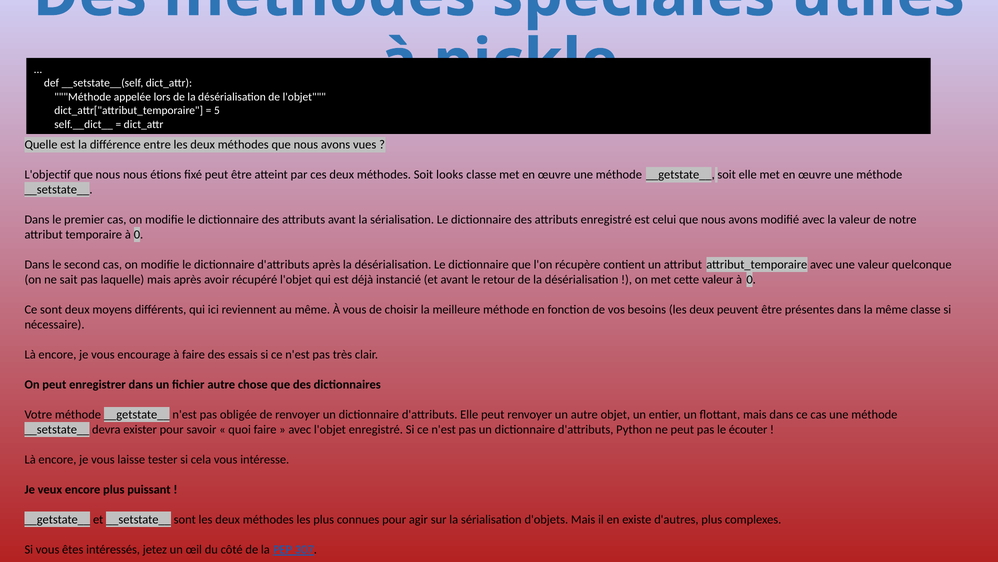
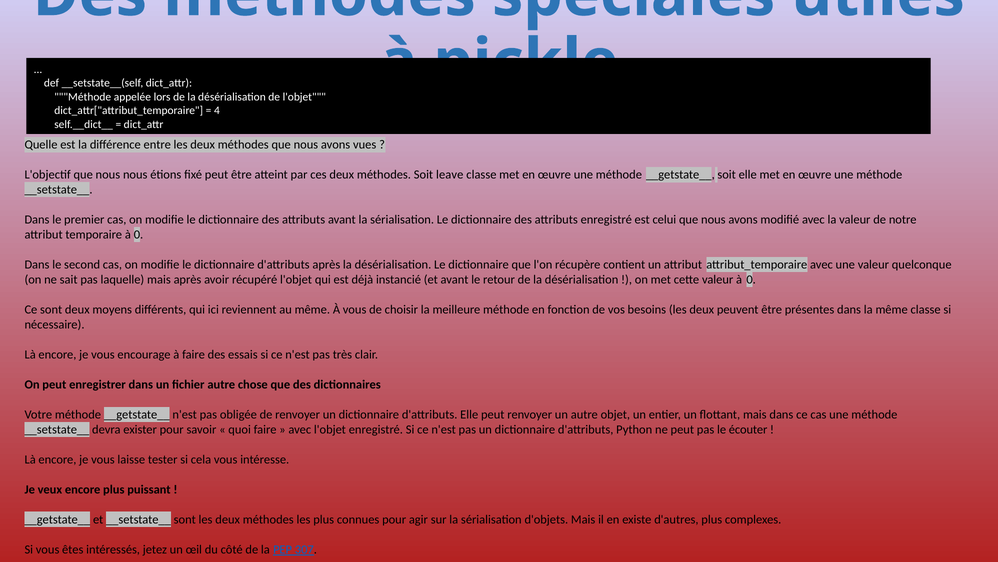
5: 5 -> 4
looks: looks -> leave
